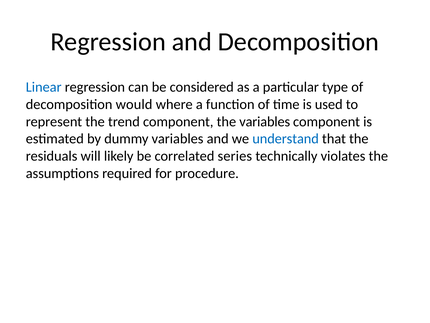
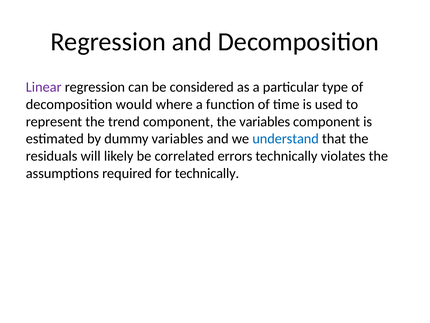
Linear colour: blue -> purple
series: series -> errors
for procedure: procedure -> technically
